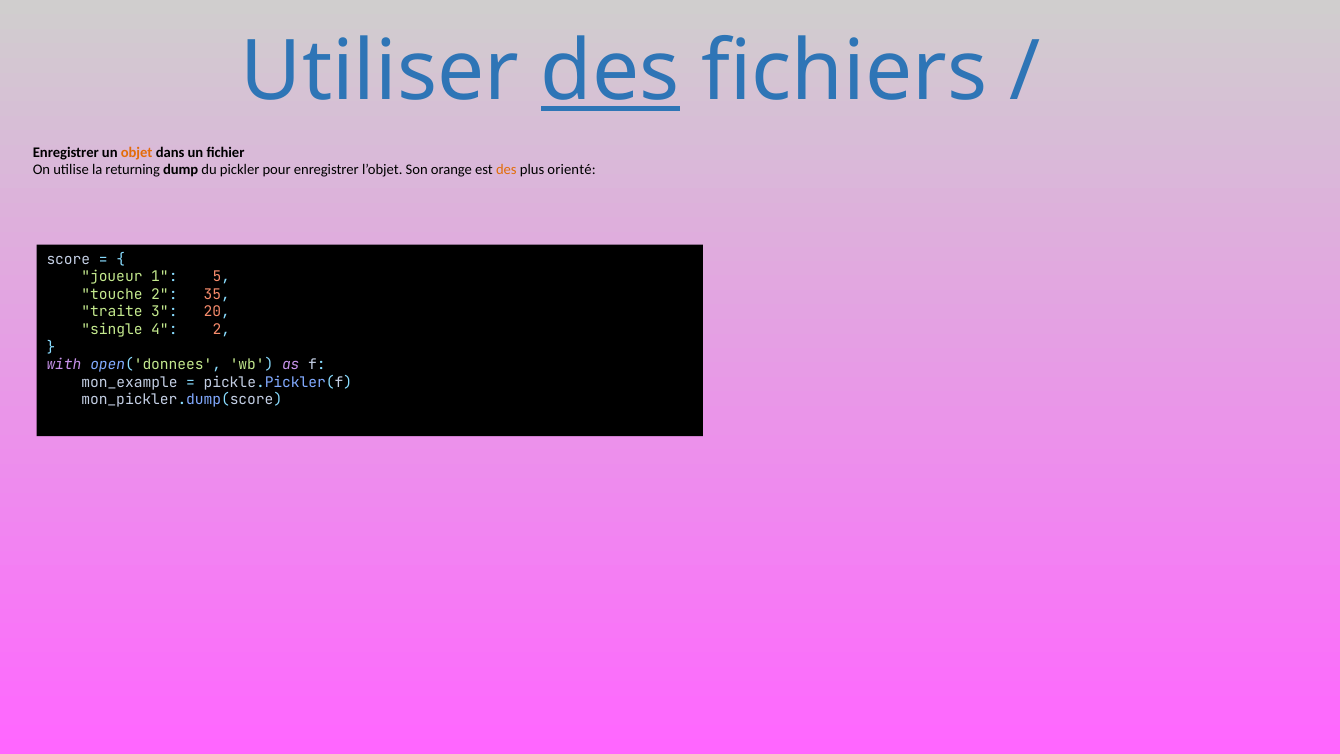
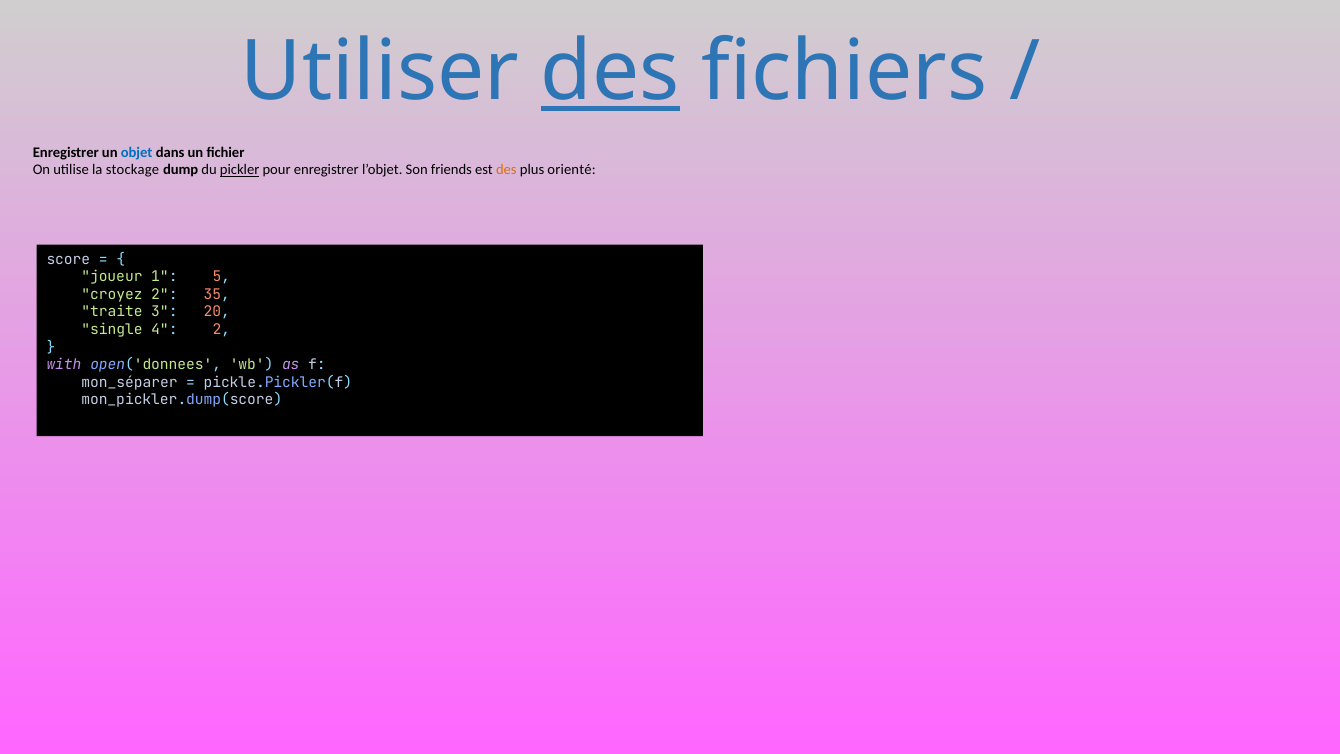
objet colour: orange -> blue
returning: returning -> stockage
pickler underline: none -> present
orange: orange -> friends
touche: touche -> croyez
mon_example: mon_example -> mon_séparer
